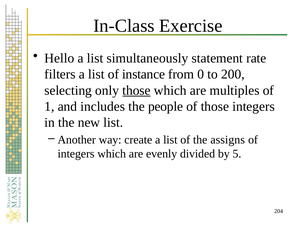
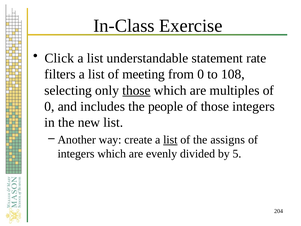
Hello: Hello -> Click
simultaneously: simultaneously -> understandable
instance: instance -> meeting
200: 200 -> 108
1 at (49, 106): 1 -> 0
list at (170, 140) underline: none -> present
